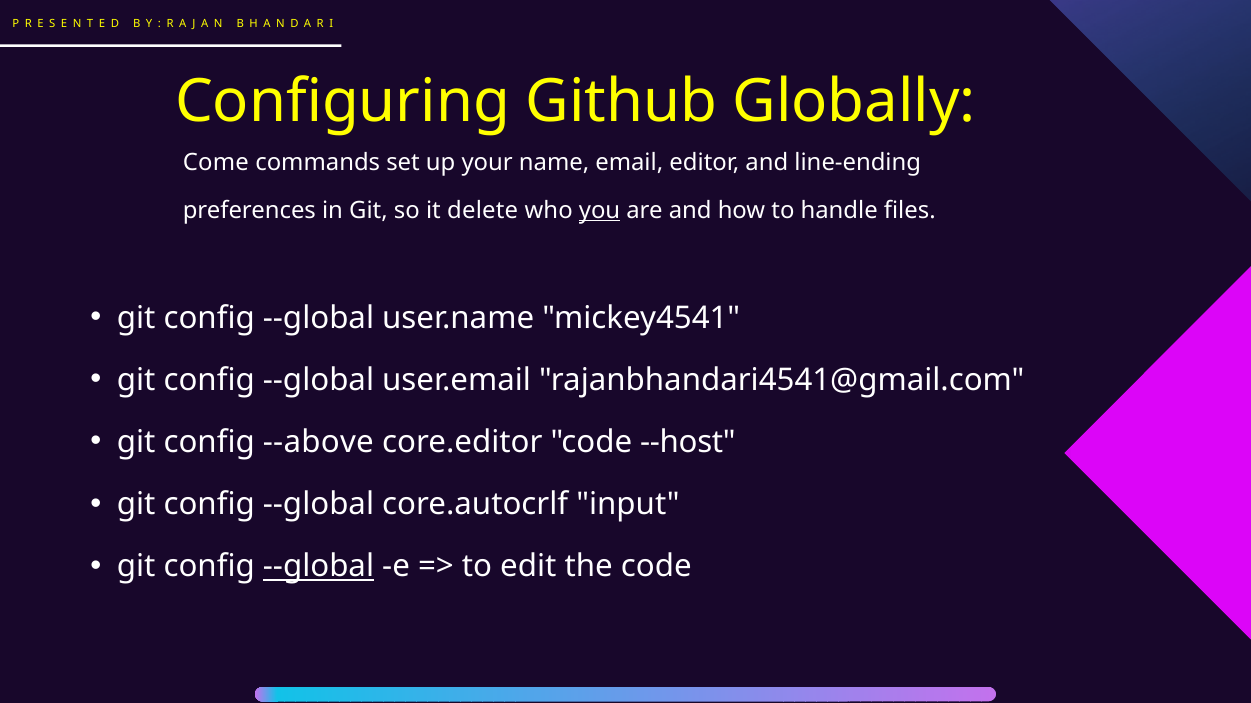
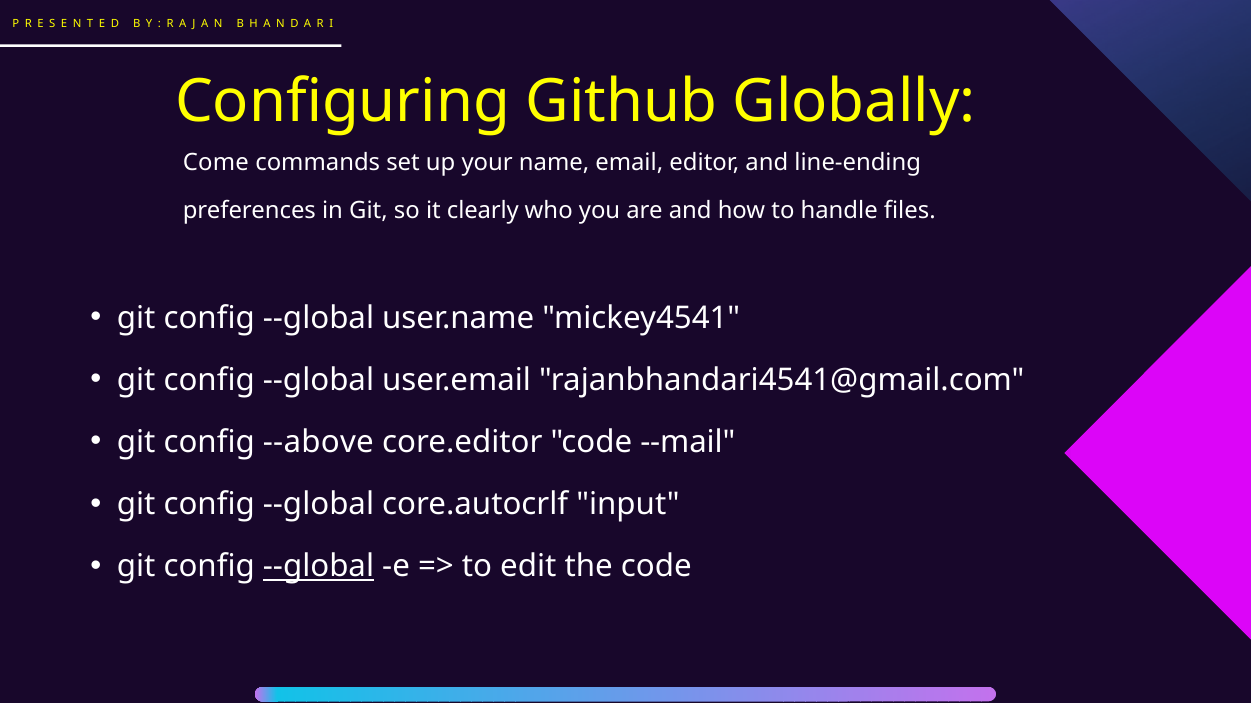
delete: delete -> clearly
you underline: present -> none
--host: --host -> --mail
